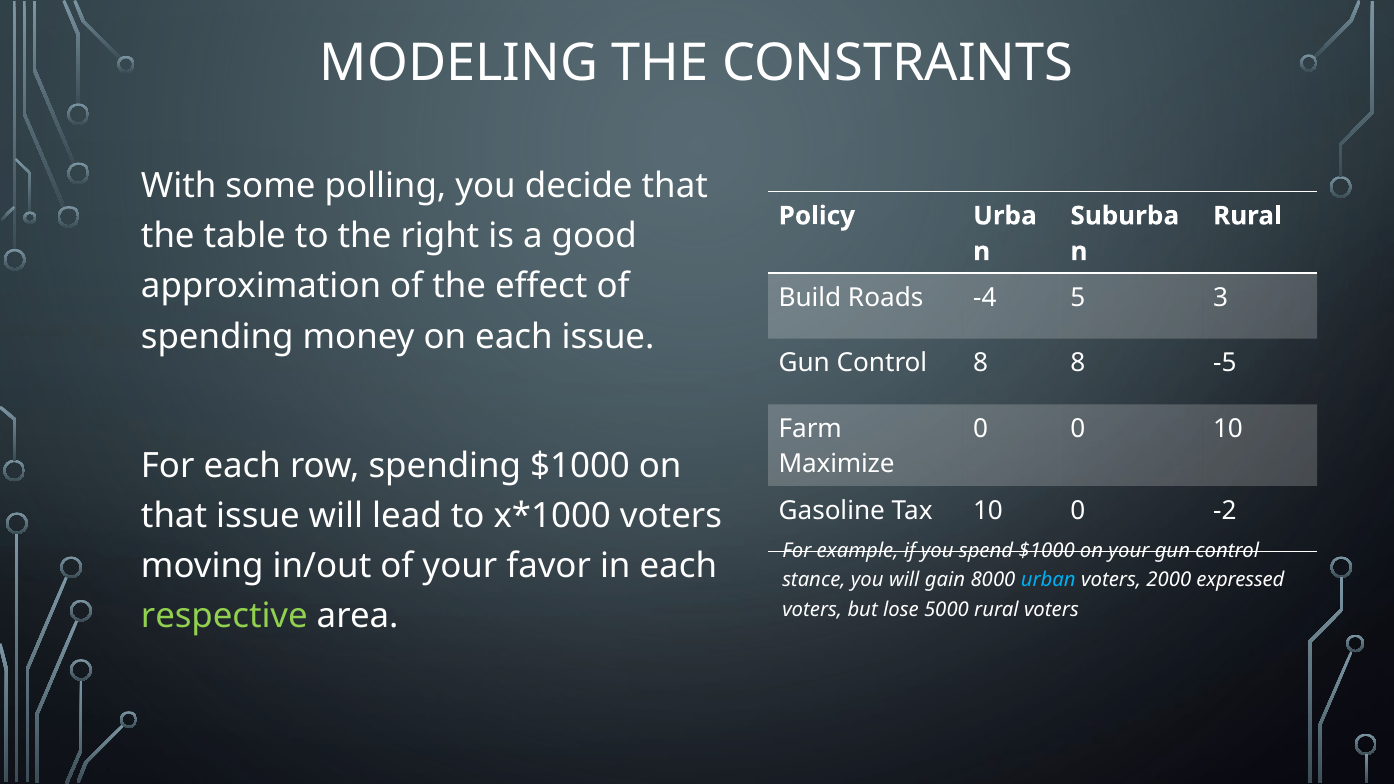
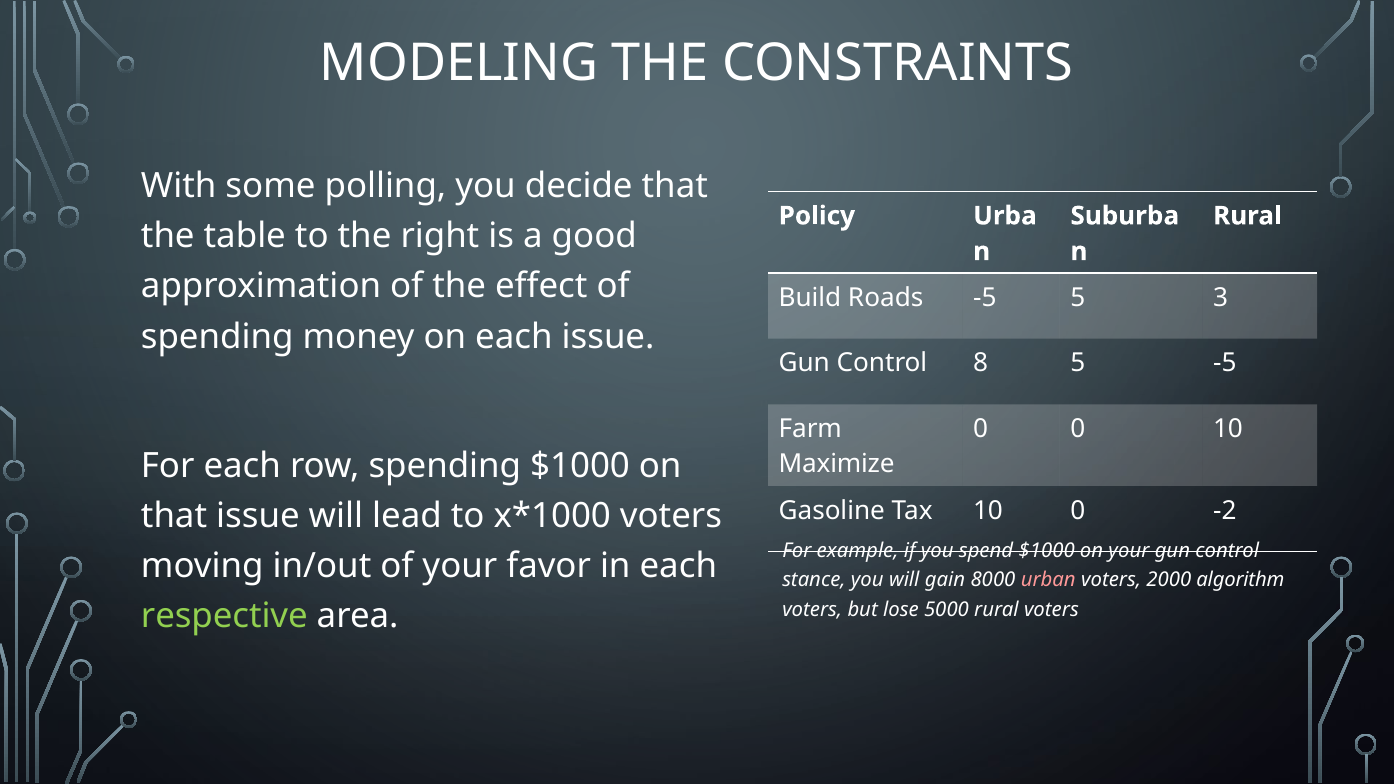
Roads -4: -4 -> -5
8 8: 8 -> 5
urban colour: light blue -> pink
expressed: expressed -> algorithm
